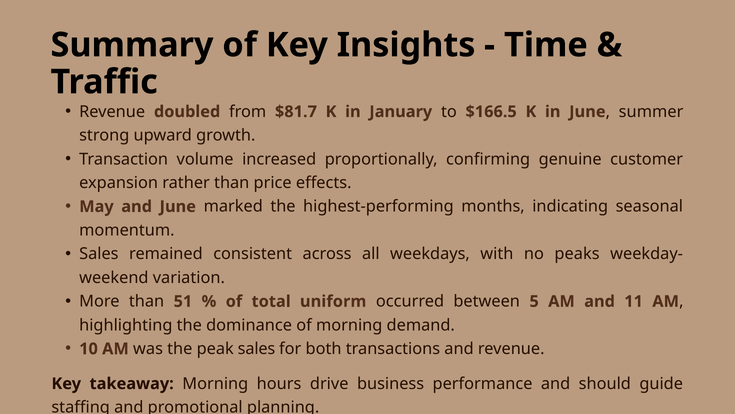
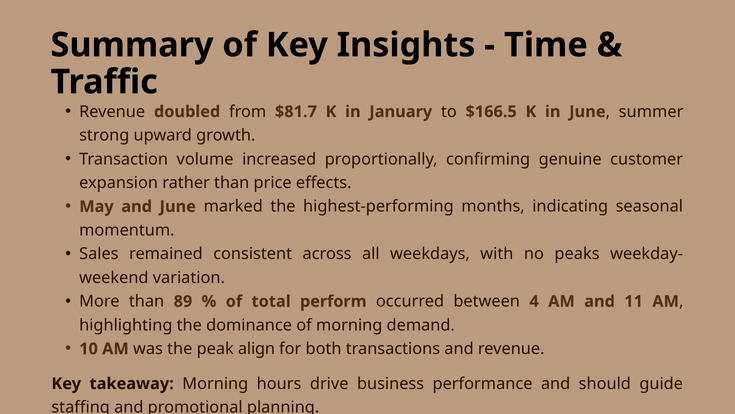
51: 51 -> 89
uniform: uniform -> perform
5: 5 -> 4
peak sales: sales -> align
